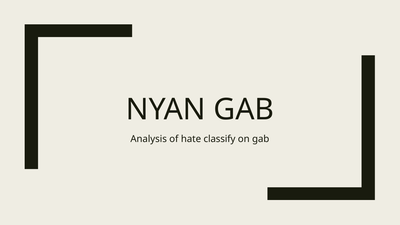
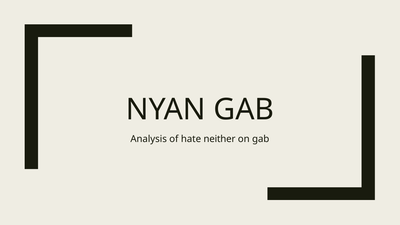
classify: classify -> neither
